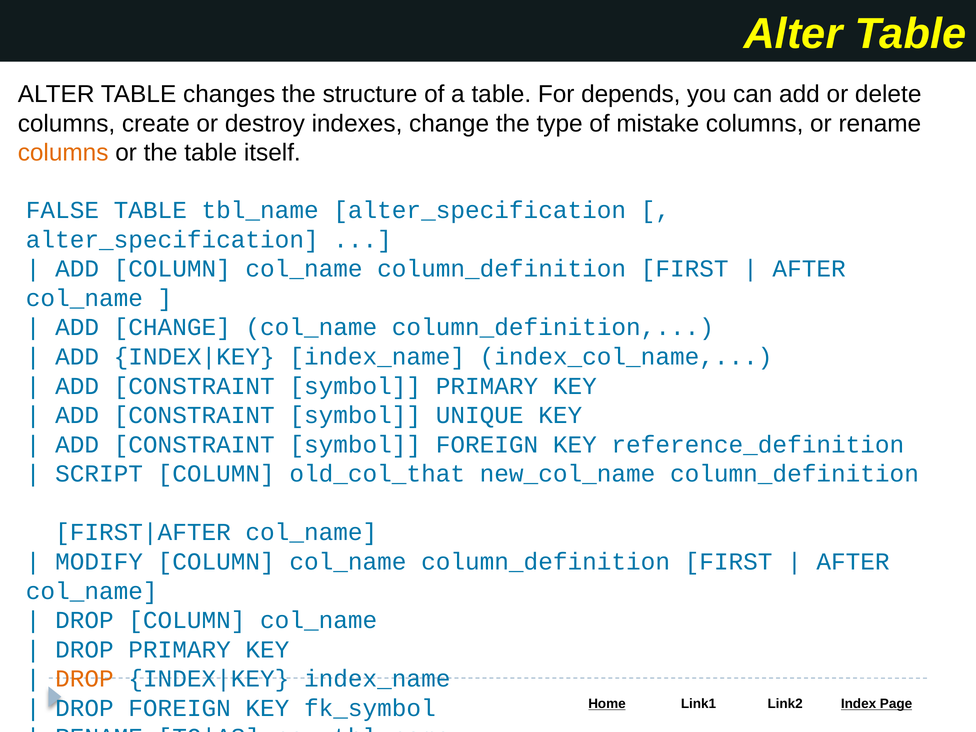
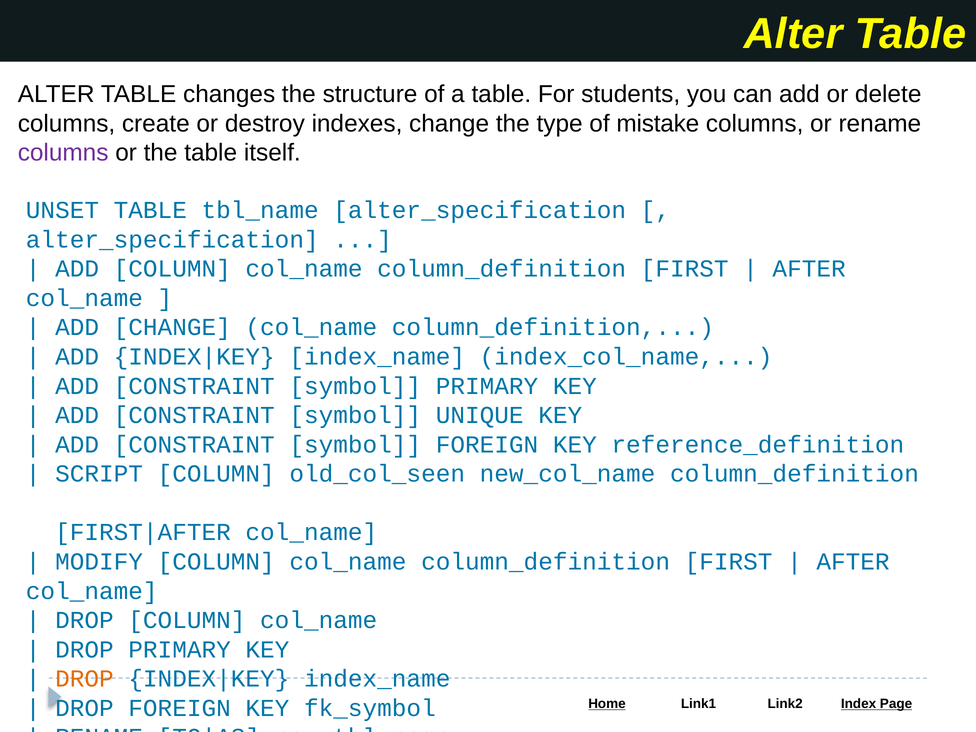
depends: depends -> students
columns at (63, 153) colour: orange -> purple
FALSE: FALSE -> UNSET
old_col_that: old_col_that -> old_col_seen
